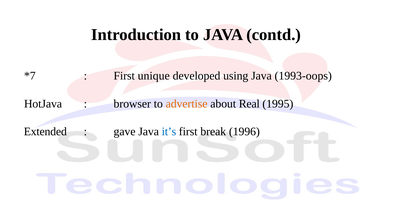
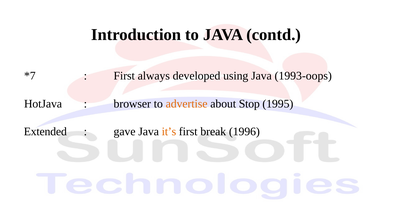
unique: unique -> always
Real: Real -> Stop
it’s colour: blue -> orange
